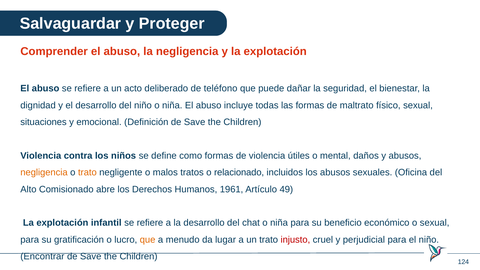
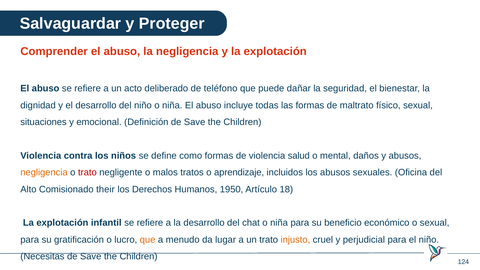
útiles: útiles -> salud
trato at (87, 173) colour: orange -> red
relacionado: relacionado -> aprendizaje
abre: abre -> their
1961: 1961 -> 1950
49: 49 -> 18
injusto colour: red -> orange
Encontrar: Encontrar -> Necesitas
